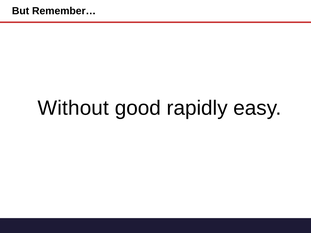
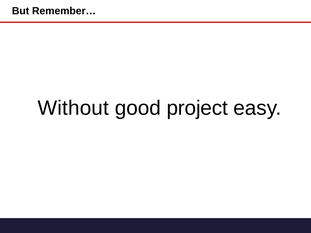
rapidly: rapidly -> project
